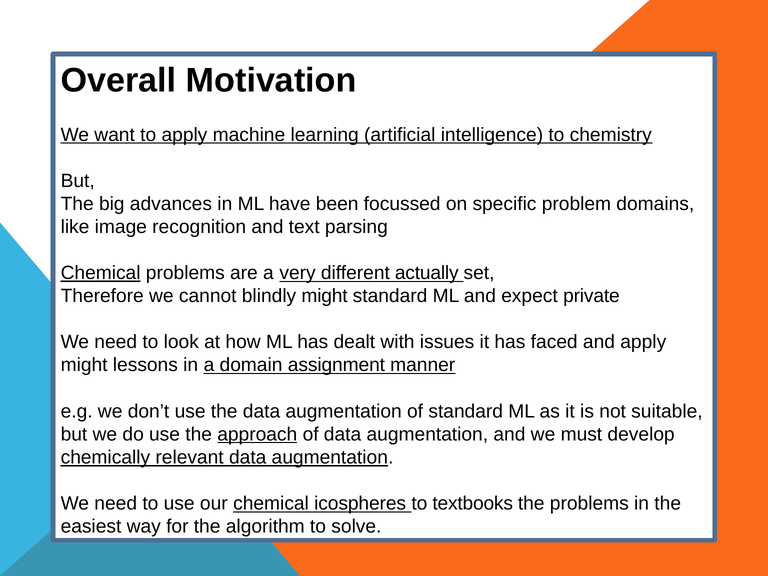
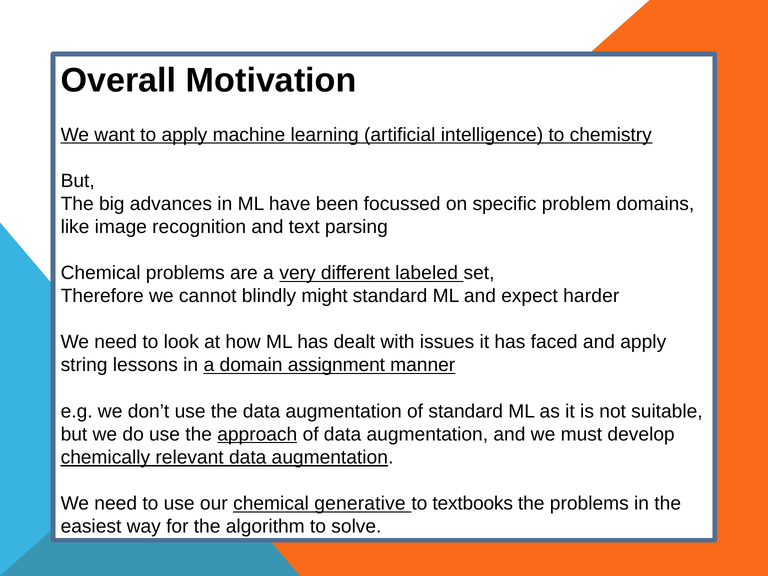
Chemical at (101, 273) underline: present -> none
actually: actually -> labeled
private: private -> harder
might at (84, 365): might -> string
icospheres: icospheres -> generative
